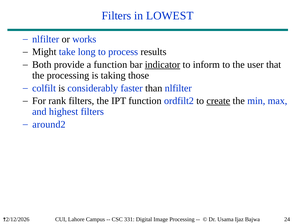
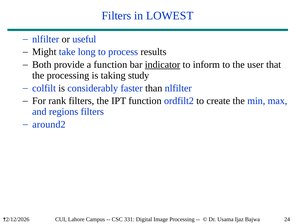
works: works -> useful
those: those -> study
create underline: present -> none
highest: highest -> regions
